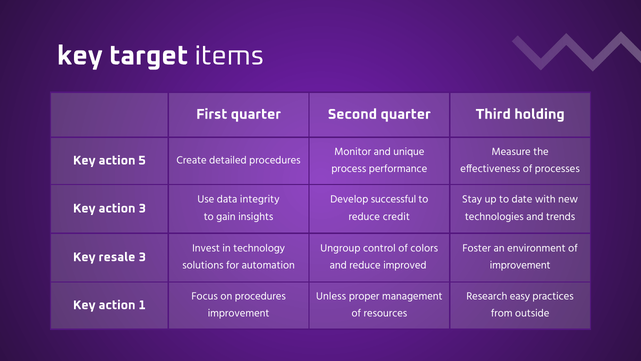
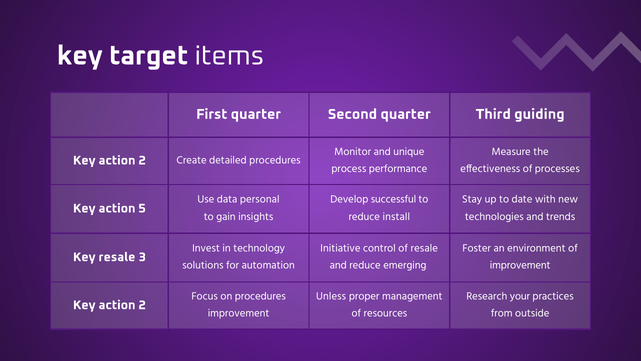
holding: holding -> guiding
5 at (142, 160): 5 -> 2
action 3: 3 -> 5
integrity: integrity -> personal
credit: credit -> install
Ungroup: Ungroup -> Initiative
of colors: colors -> resale
improved: improved -> emerging
easy: easy -> your
1 at (142, 305): 1 -> 2
